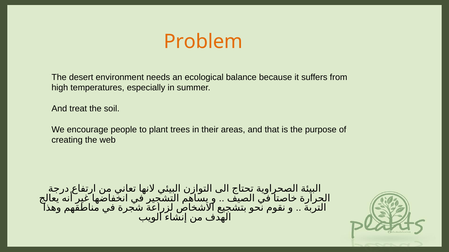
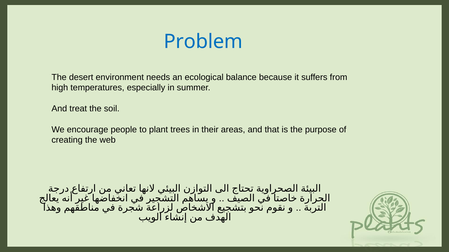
Problem colour: orange -> blue
